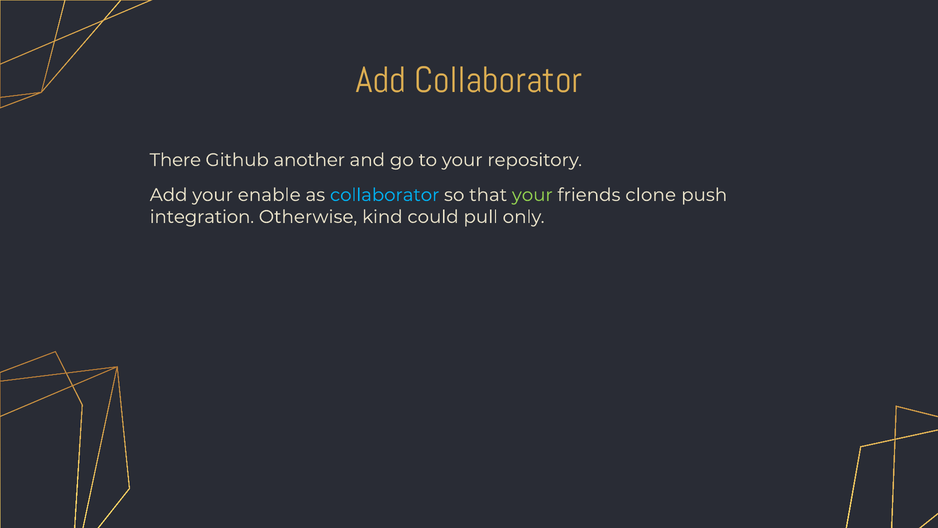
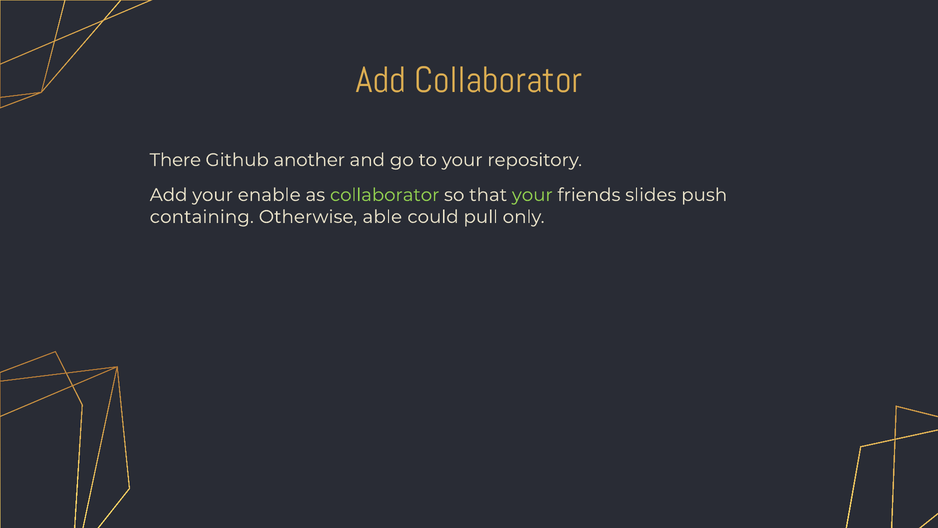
collaborator at (385, 195) colour: light blue -> light green
clone: clone -> slides
integration: integration -> containing
kind: kind -> able
